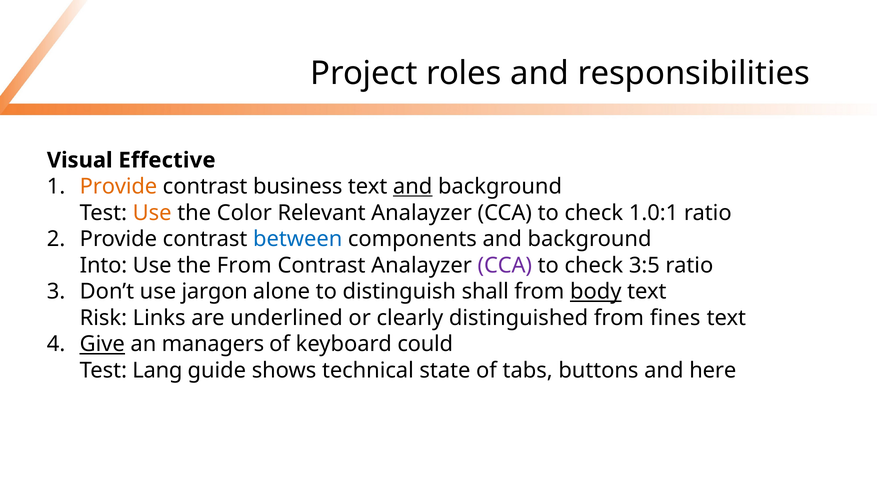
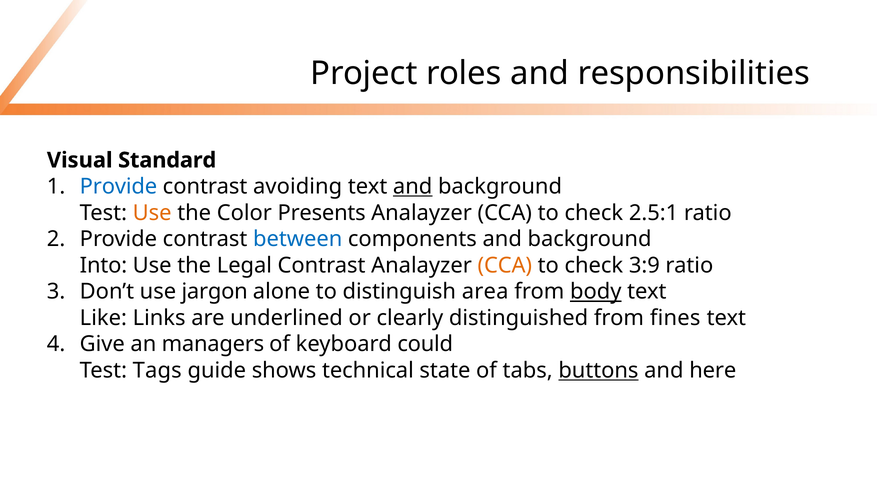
Effective: Effective -> Standard
Provide at (118, 187) colour: orange -> blue
business: business -> avoiding
Relevant: Relevant -> Presents
1.0:1: 1.0:1 -> 2.5:1
the From: From -> Legal
CCA at (505, 266) colour: purple -> orange
3:5: 3:5 -> 3:9
shall: shall -> area
Risk: Risk -> Like
Give underline: present -> none
Lang: Lang -> Tags
buttons underline: none -> present
